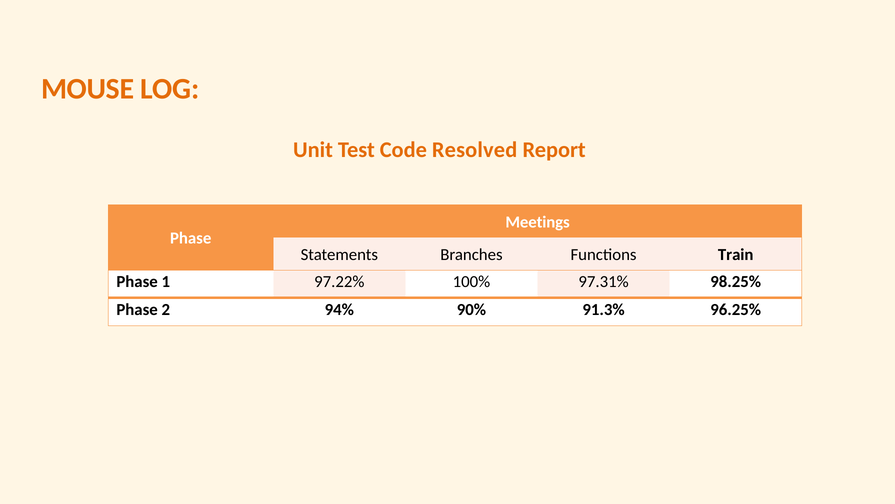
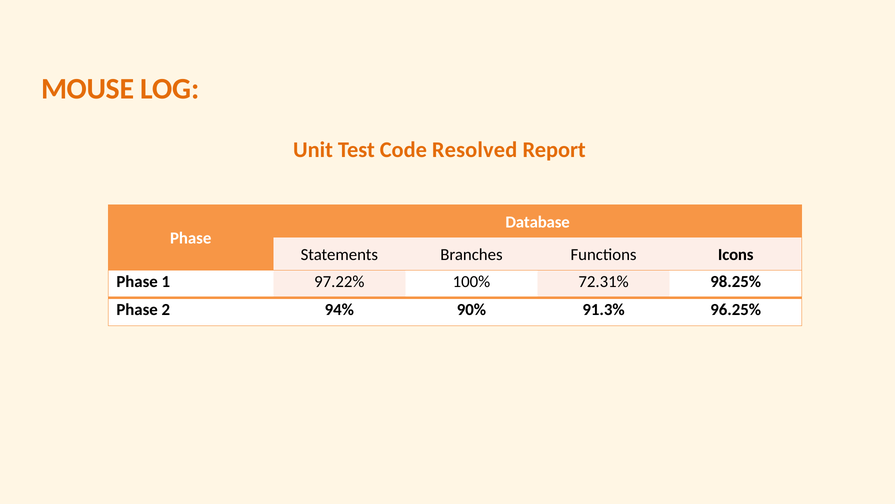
Meetings: Meetings -> Database
Train: Train -> Icons
97.31%: 97.31% -> 72.31%
